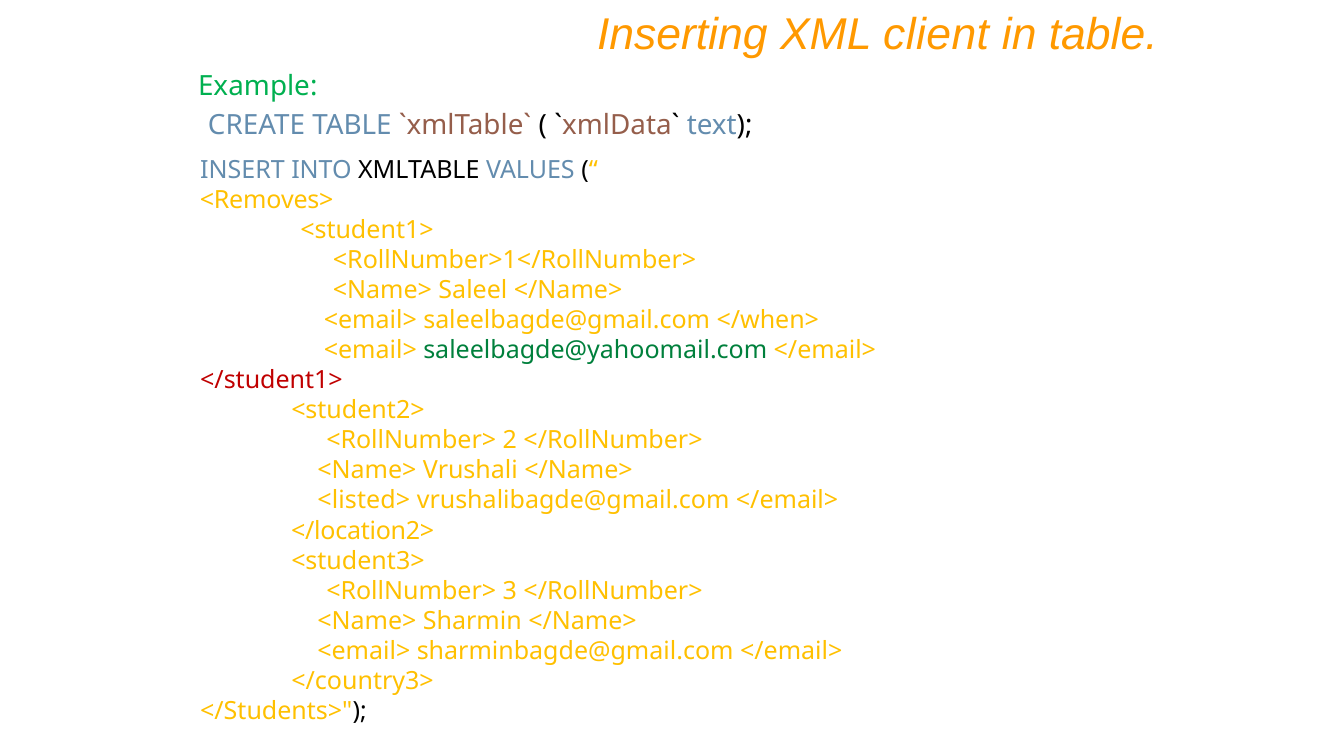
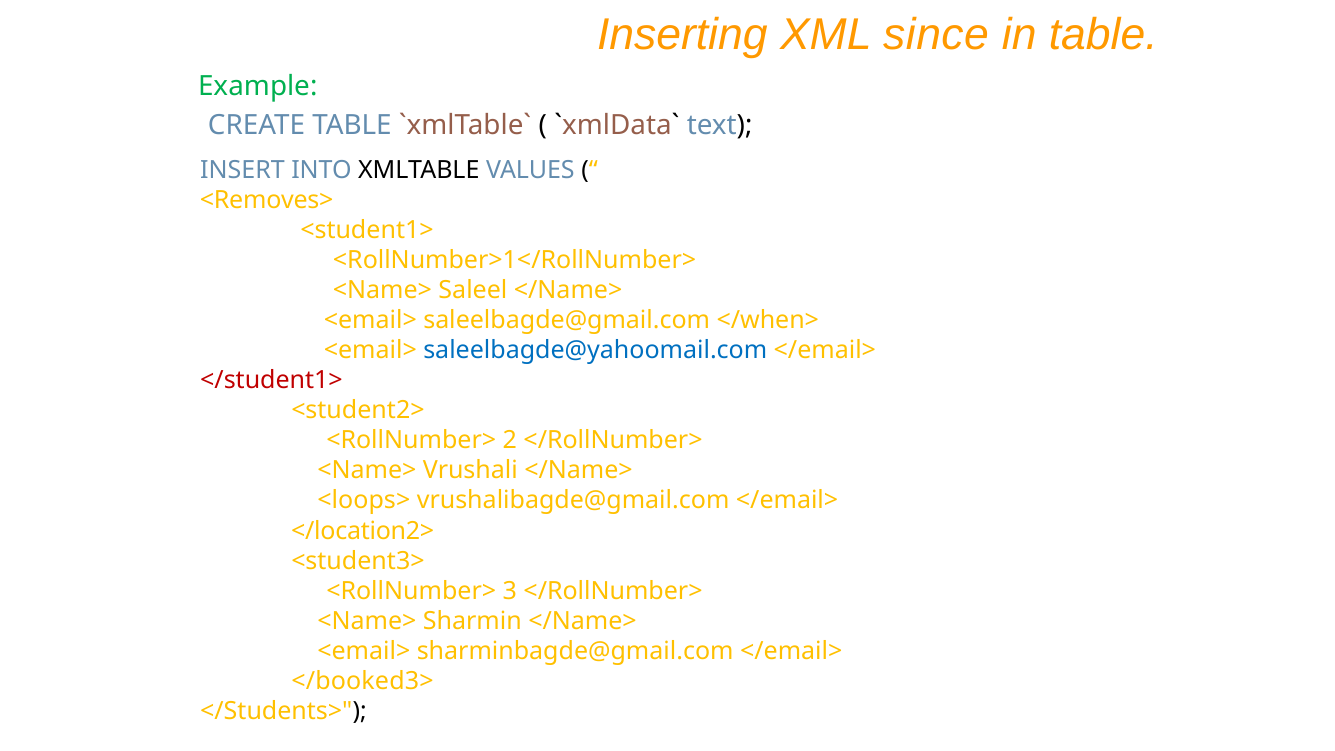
client: client -> since
saleelbagde@yahoomail.com colour: green -> blue
<listed>: <listed> -> <loops>
</country3>: </country3> -> </booked3>
